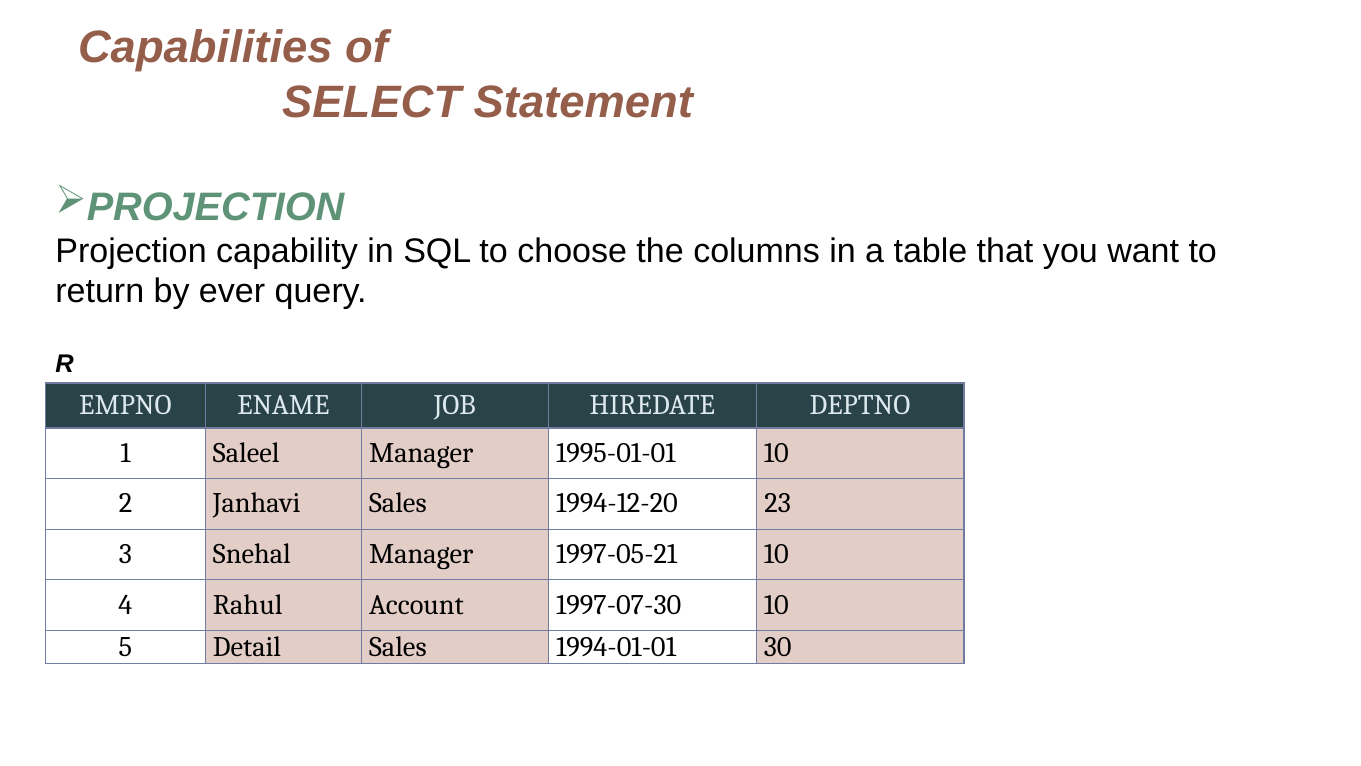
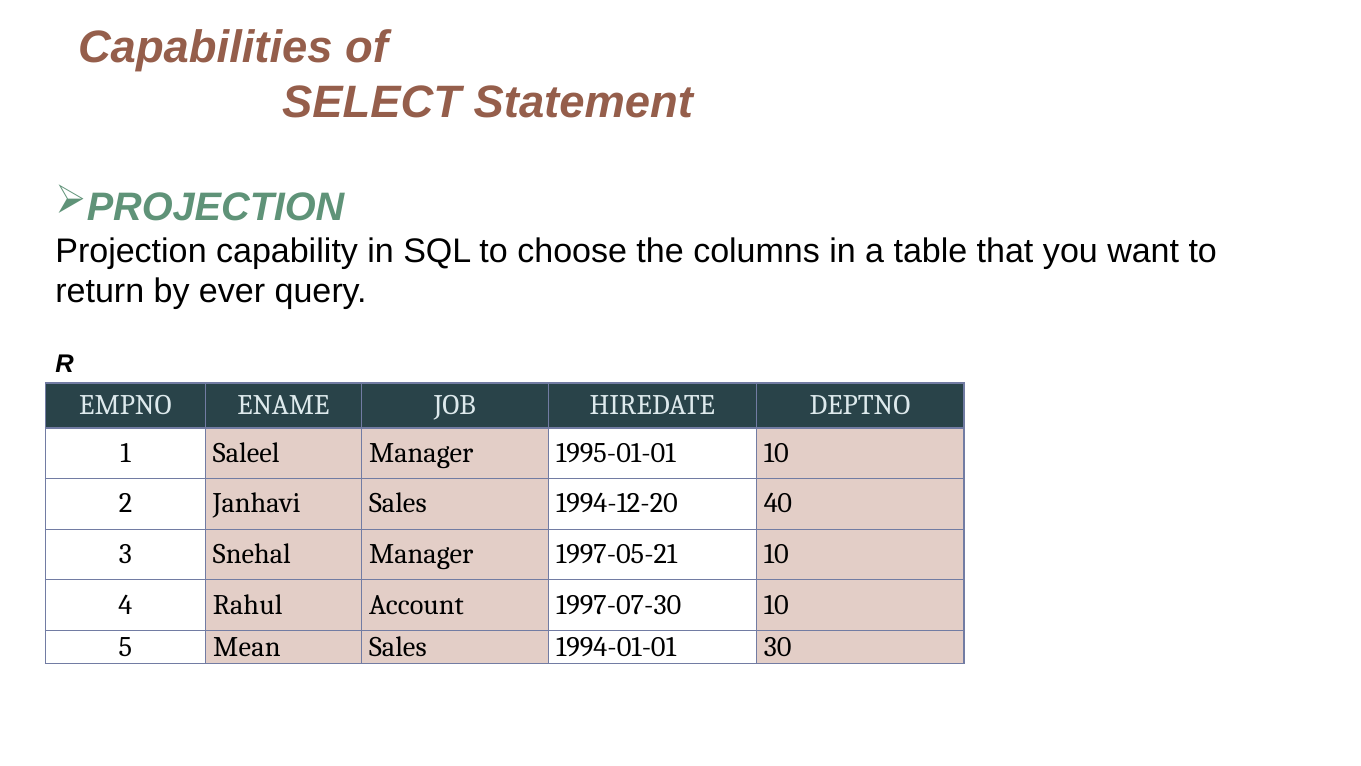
23: 23 -> 40
Detail: Detail -> Mean
